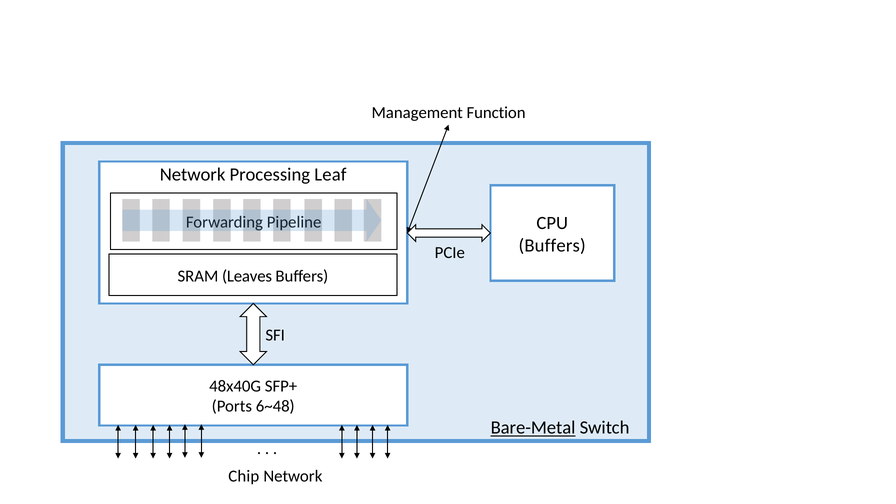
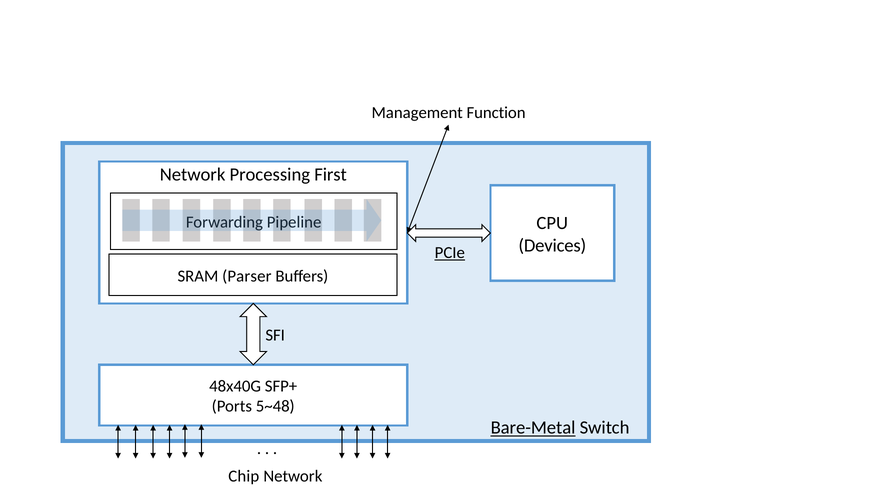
Leaf: Leaf -> First
Buffers at (552, 246): Buffers -> Devices
PCIe underline: none -> present
Leaves: Leaves -> Parser
6~48: 6~48 -> 5~48
